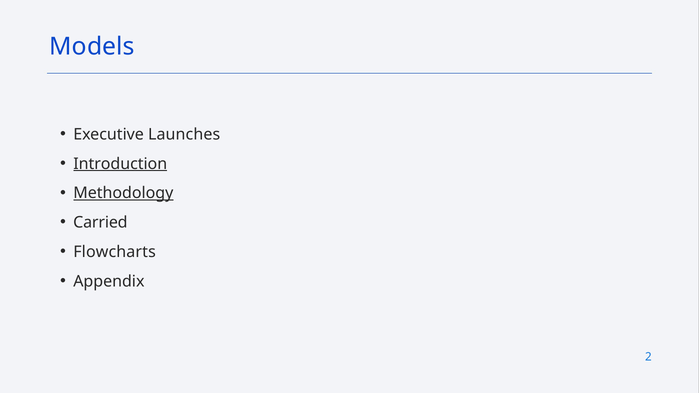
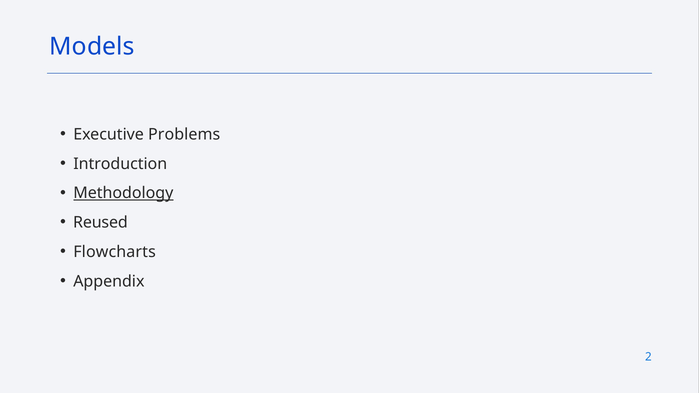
Launches: Launches -> Problems
Introduction underline: present -> none
Carried: Carried -> Reused
